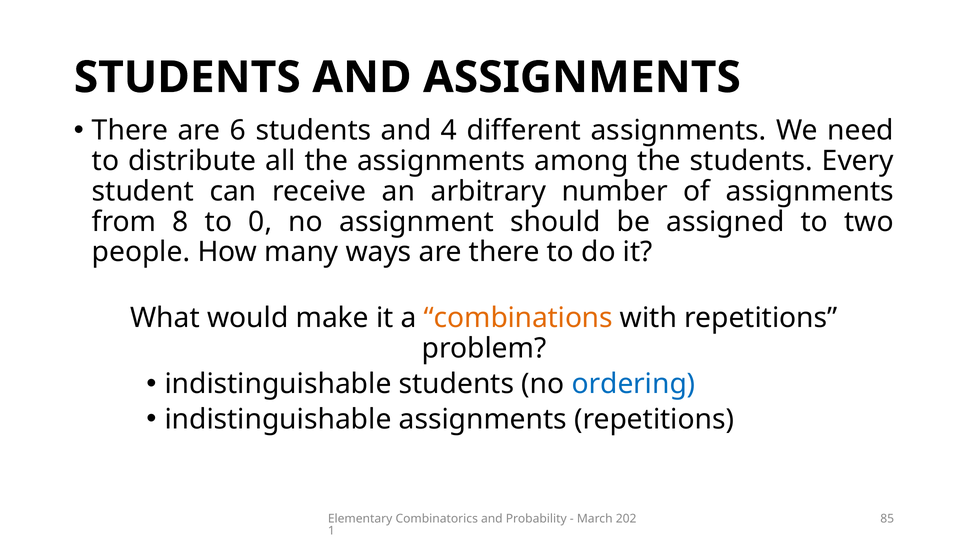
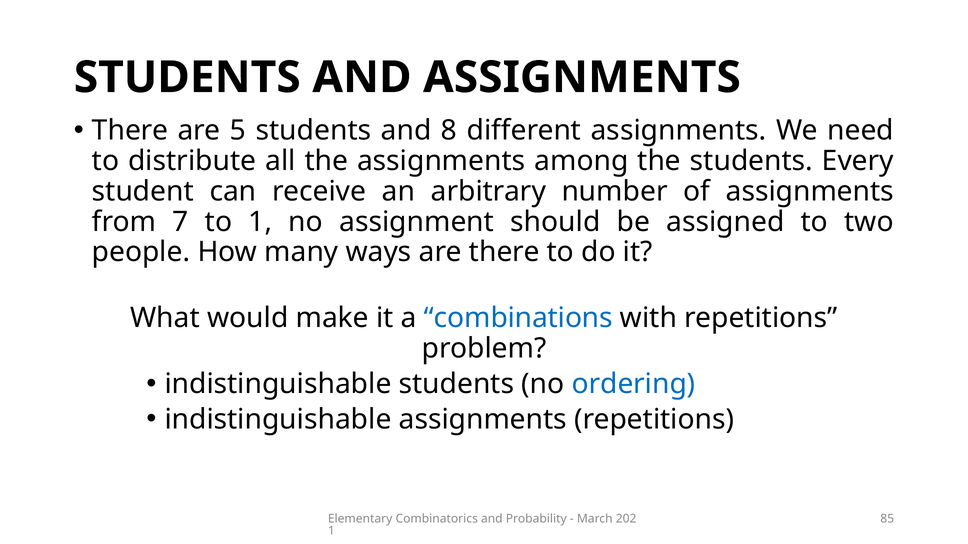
6: 6 -> 5
4: 4 -> 8
8: 8 -> 7
to 0: 0 -> 1
combinations colour: orange -> blue
